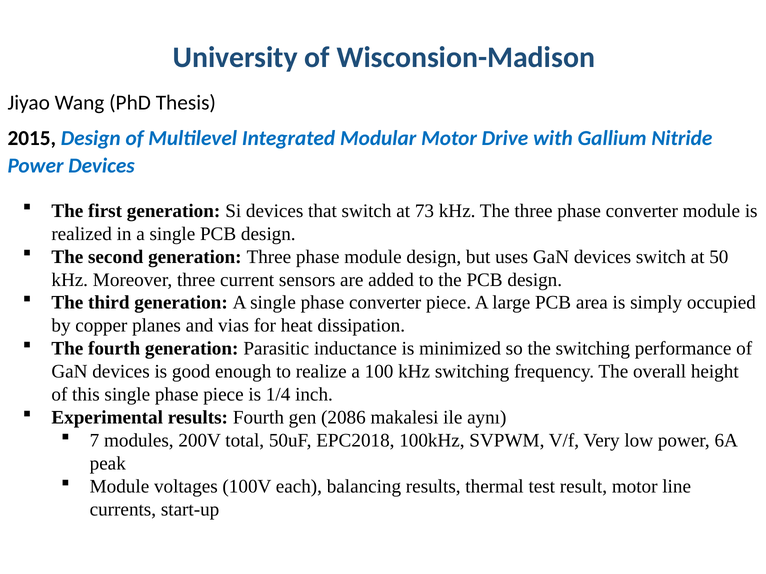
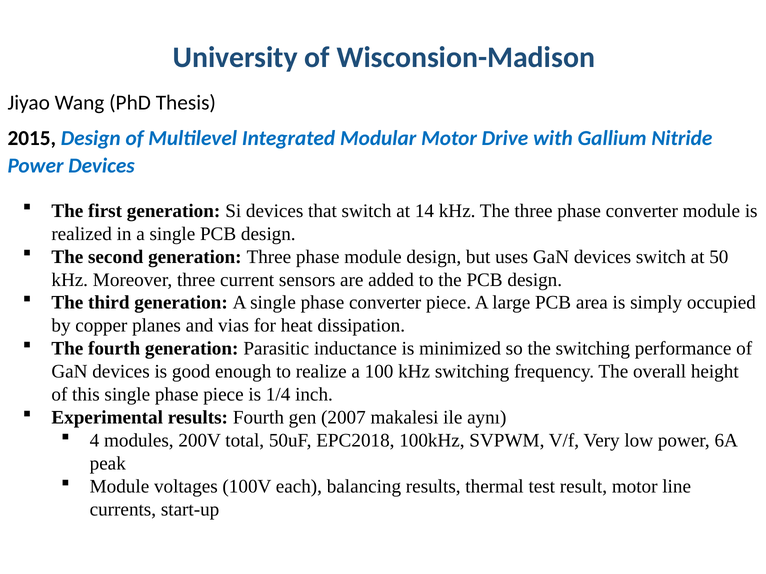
73: 73 -> 14
2086: 2086 -> 2007
7: 7 -> 4
